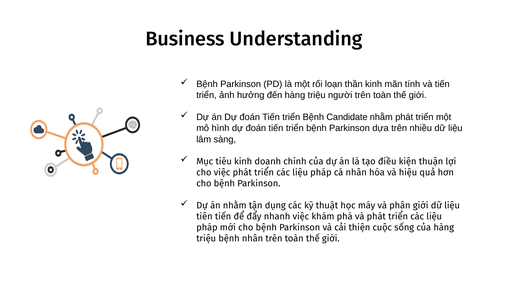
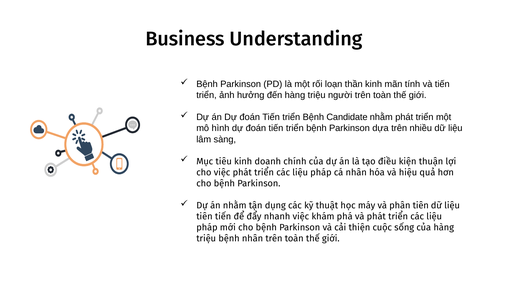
phân giới: giới -> tiên
